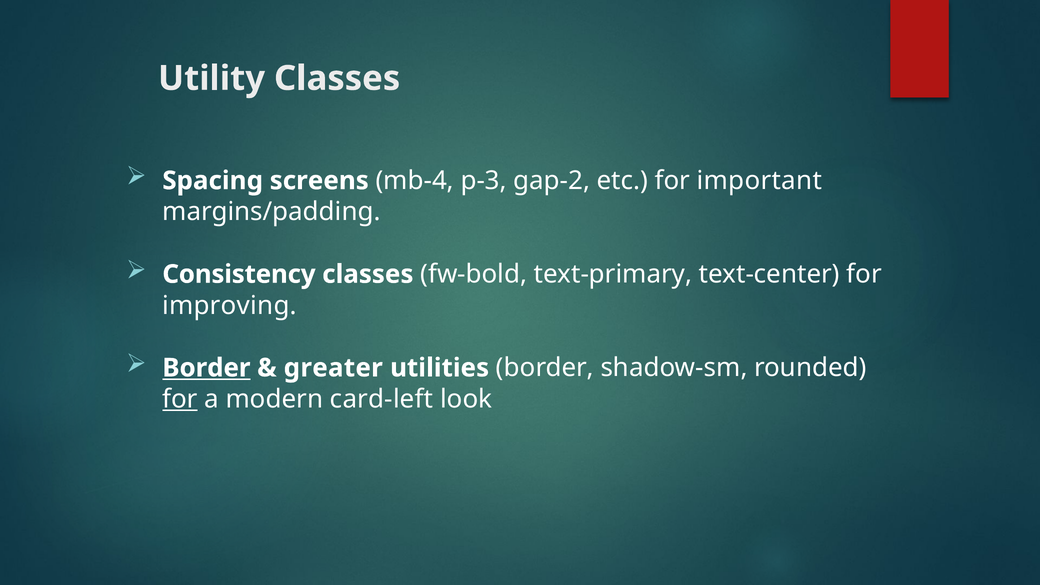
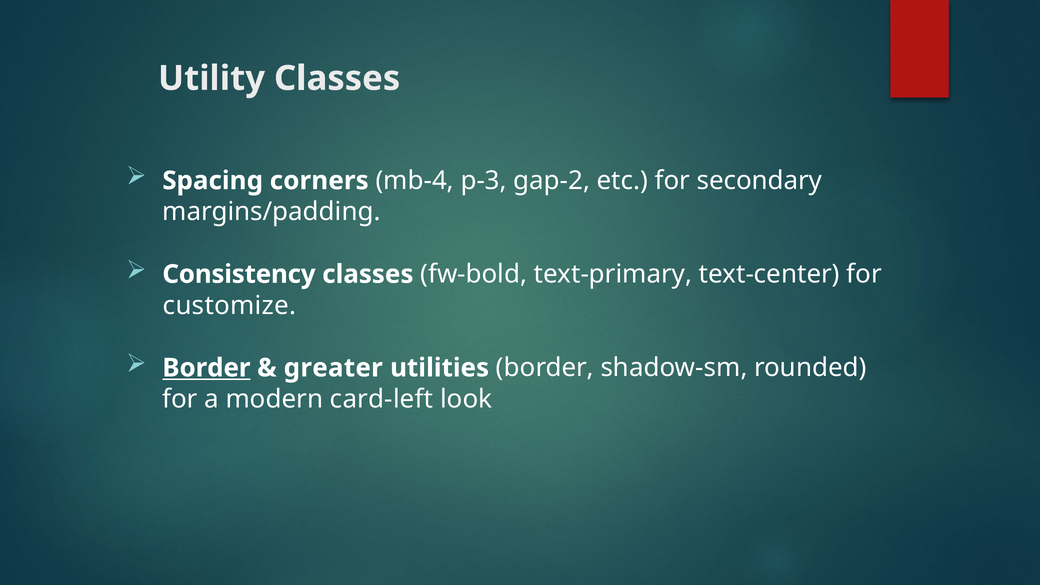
screens: screens -> corners
important: important -> secondary
improving: improving -> customize
for at (180, 399) underline: present -> none
